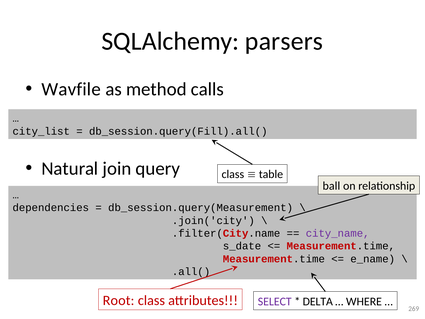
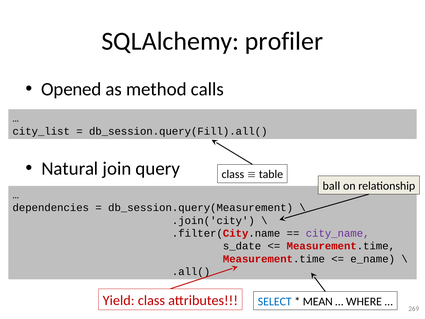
parsers: parsers -> profiler
Wavfile: Wavfile -> Opened
Root: Root -> Yield
SELECT colour: purple -> blue
DELTA: DELTA -> MEAN
